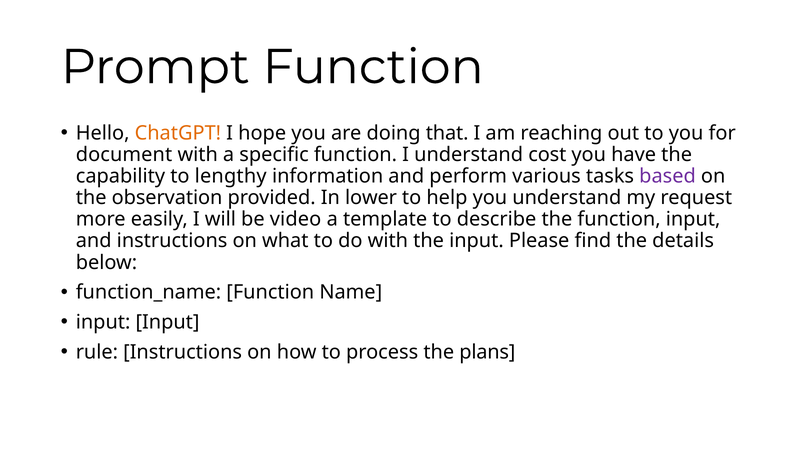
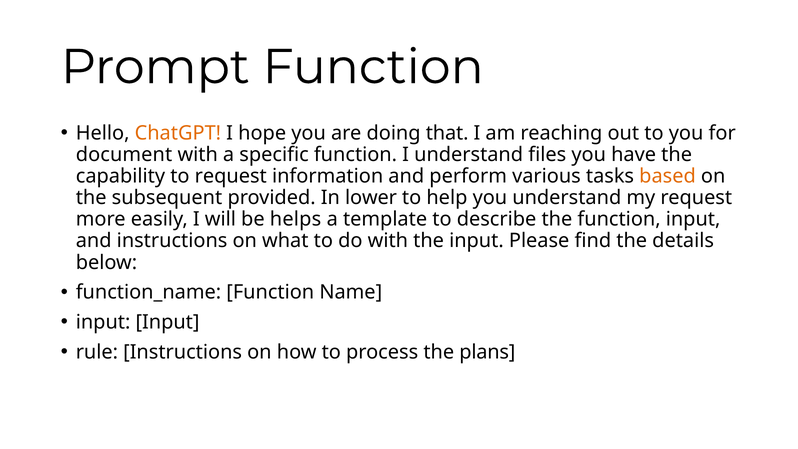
cost: cost -> files
to lengthy: lengthy -> request
based colour: purple -> orange
observation: observation -> subsequent
video: video -> helps
